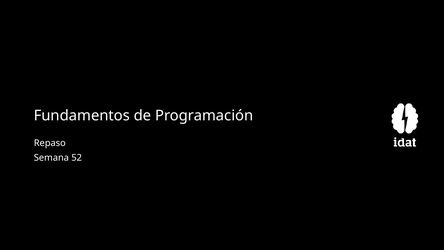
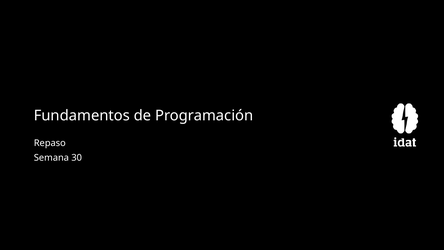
52: 52 -> 30
